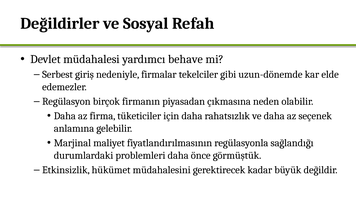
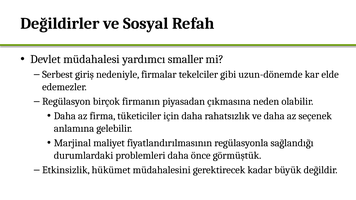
behave: behave -> smaller
